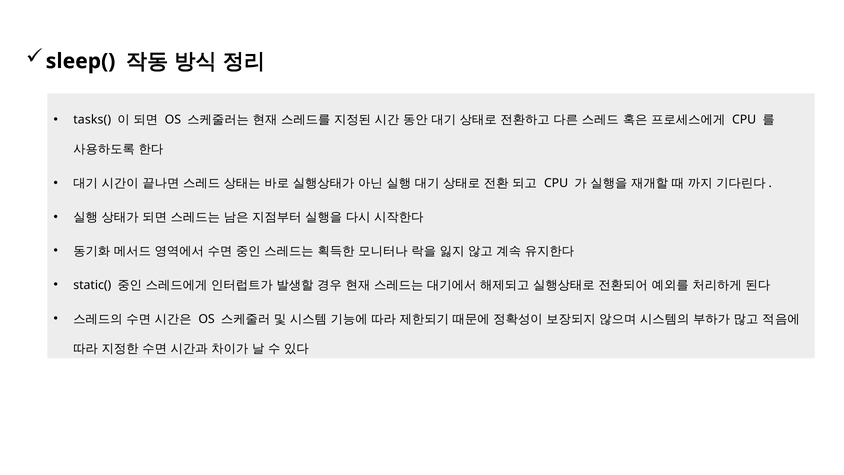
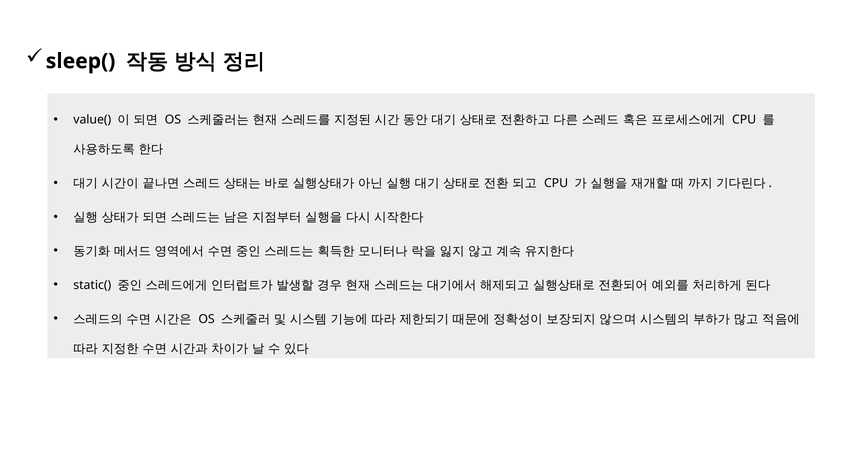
tasks(: tasks( -> value(
